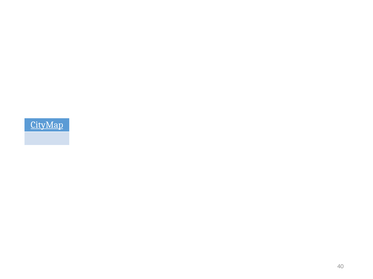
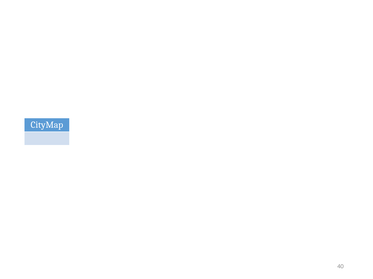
CityMap underline: present -> none
